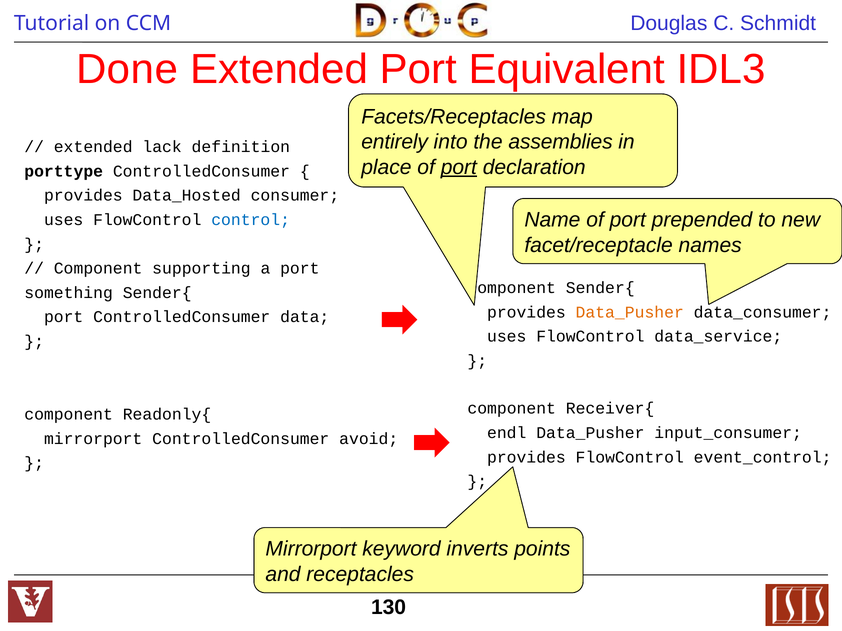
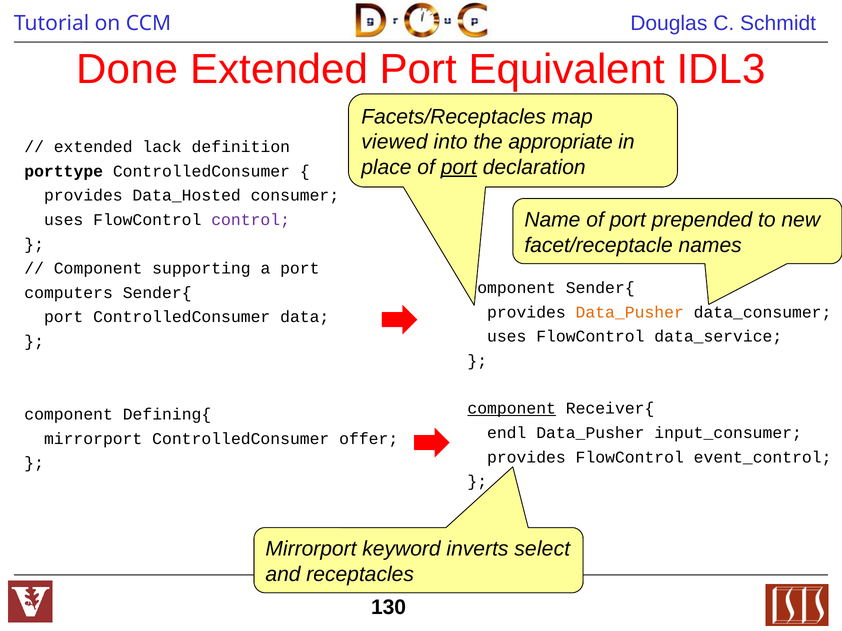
entirely: entirely -> viewed
assemblies: assemblies -> appropriate
control colour: blue -> purple
something: something -> computers
component at (512, 409) underline: none -> present
Readonly{: Readonly{ -> Defining{
avoid: avoid -> offer
points: points -> select
